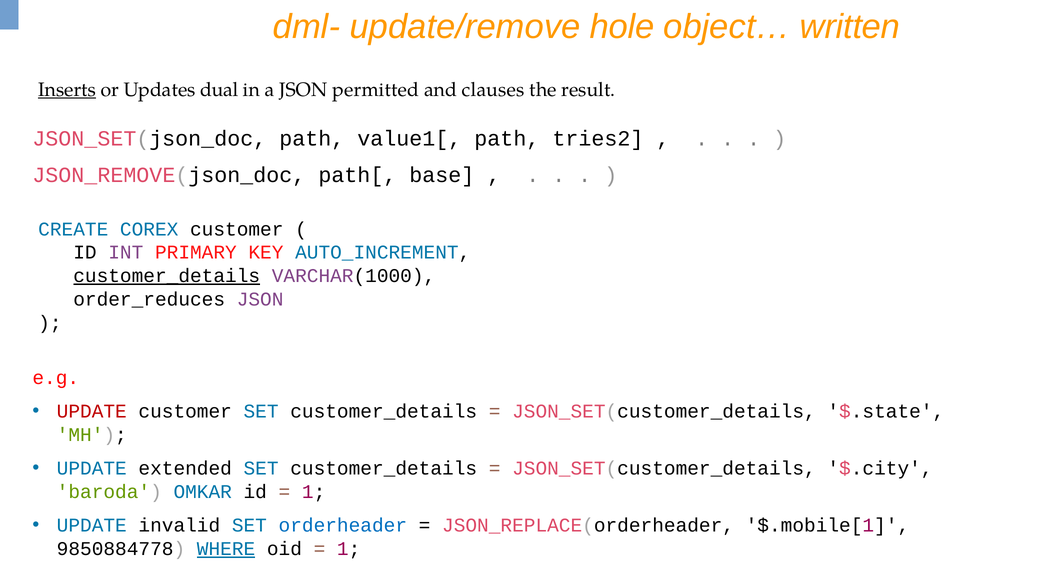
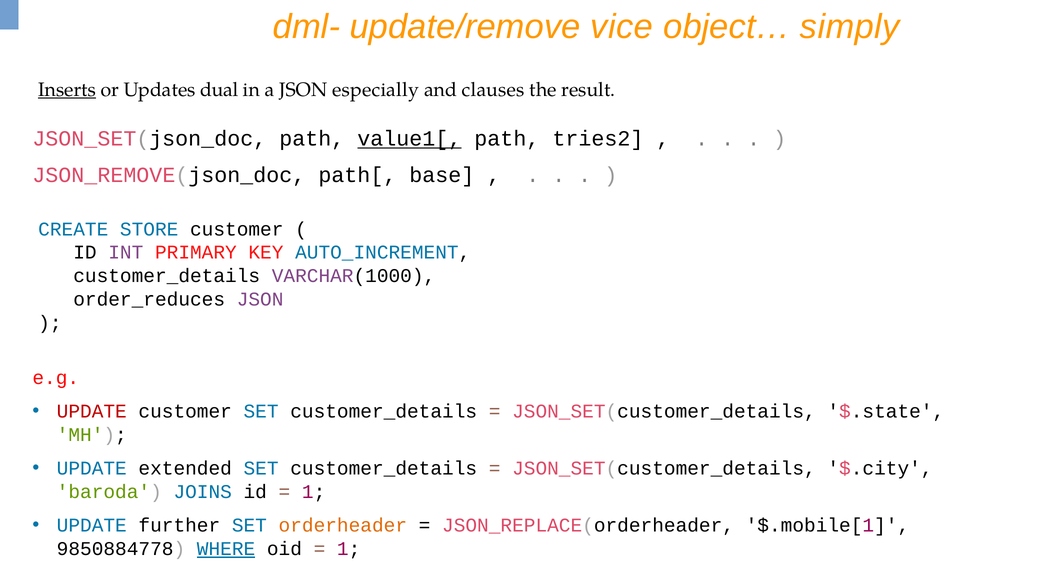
hole: hole -> vice
written: written -> simply
permitted: permitted -> especially
value1[ underline: none -> present
COREX: COREX -> STORE
customer_details at (167, 276) underline: present -> none
OMKAR: OMKAR -> JOINS
invalid: invalid -> further
orderheader colour: blue -> orange
